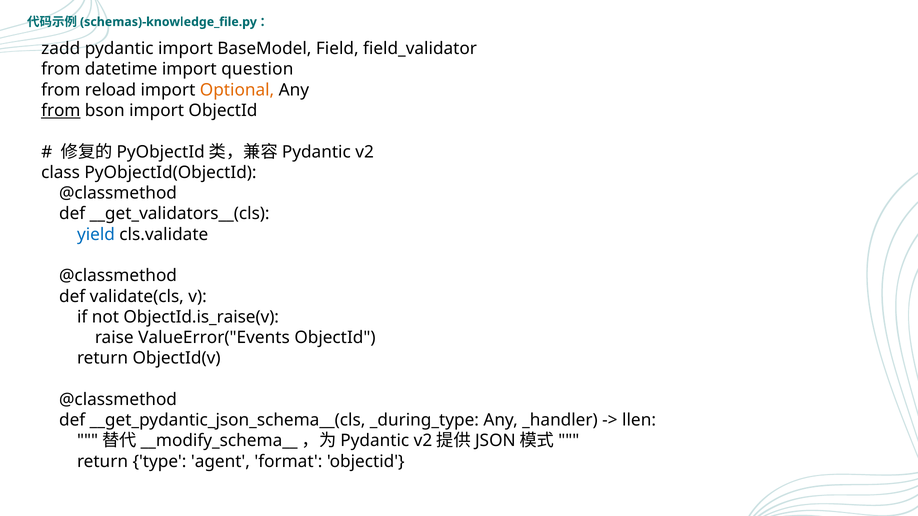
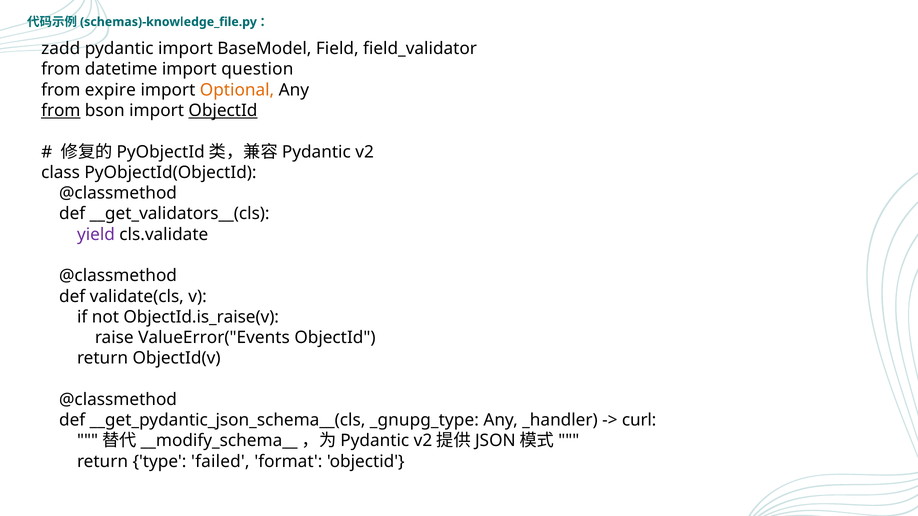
reload: reload -> expire
ObjectId at (223, 111) underline: none -> present
yield colour: blue -> purple
_during_type: _during_type -> _gnupg_type
llen: llen -> curl
agent: agent -> failed
